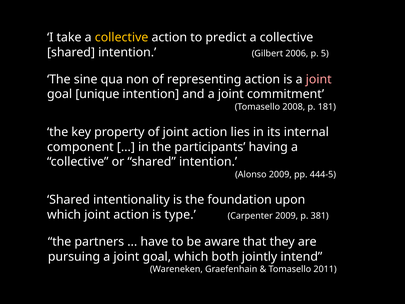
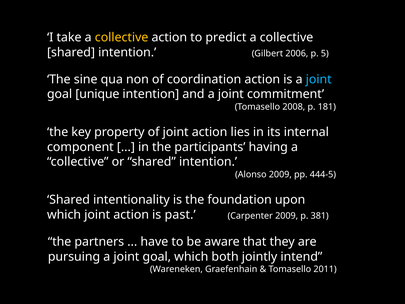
representing: representing -> coordination
joint at (319, 79) colour: pink -> light blue
type: type -> past
